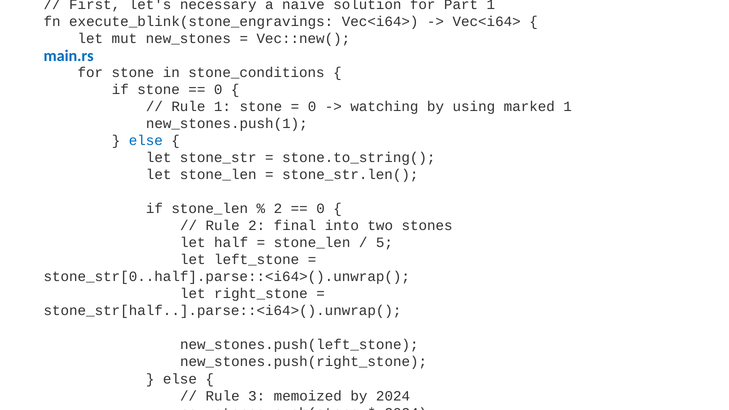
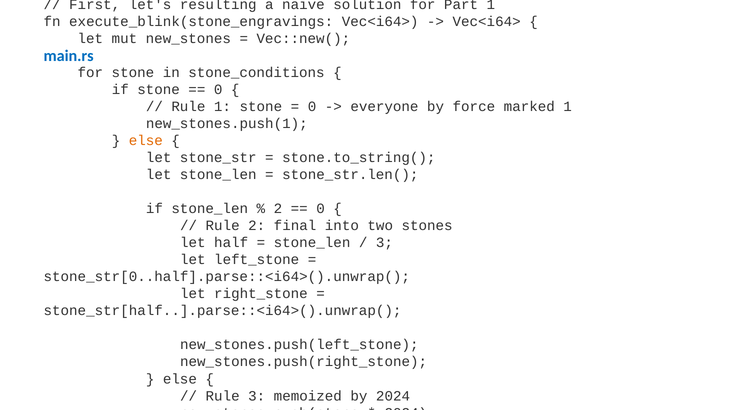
necessary: necessary -> resulting
watching: watching -> everyone
using: using -> force
else at (146, 141) colour: blue -> orange
5 at (384, 243): 5 -> 3
